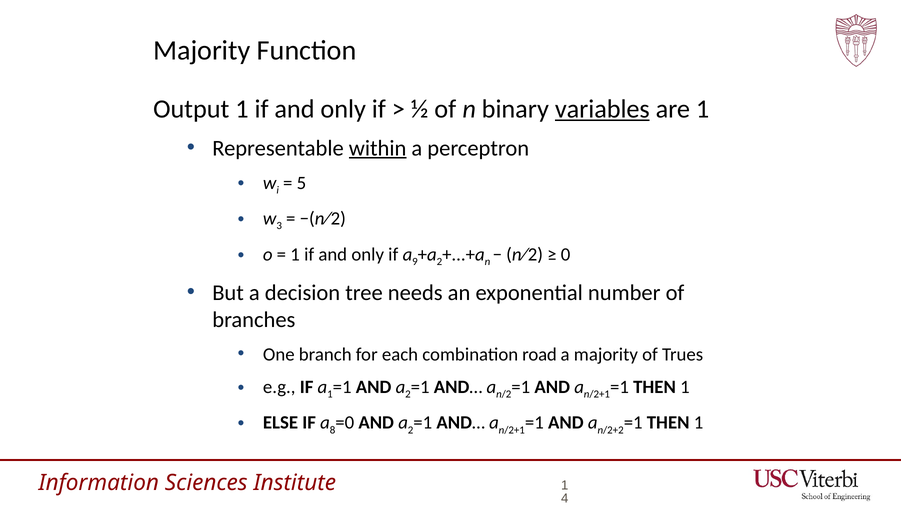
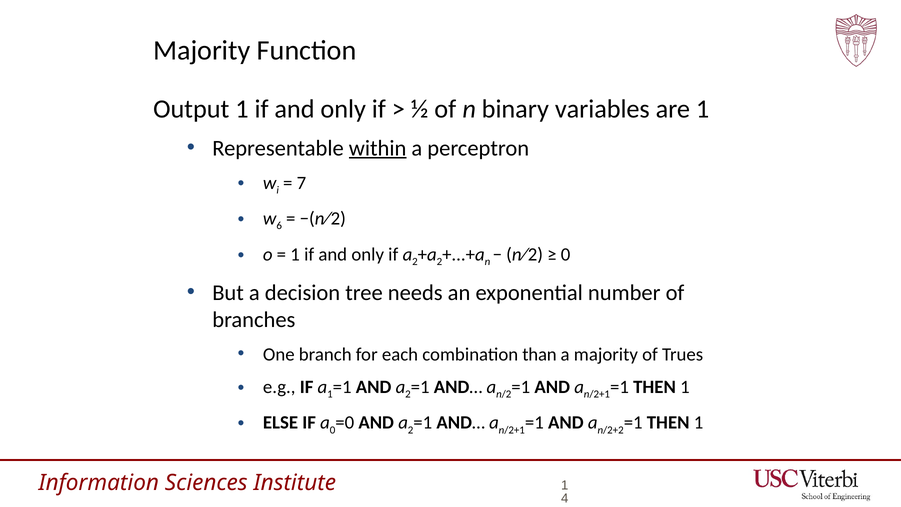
variables underline: present -> none
5: 5 -> 7
3: 3 -> 6
if a 9: 9 -> 2
road: road -> than
a 8: 8 -> 0
